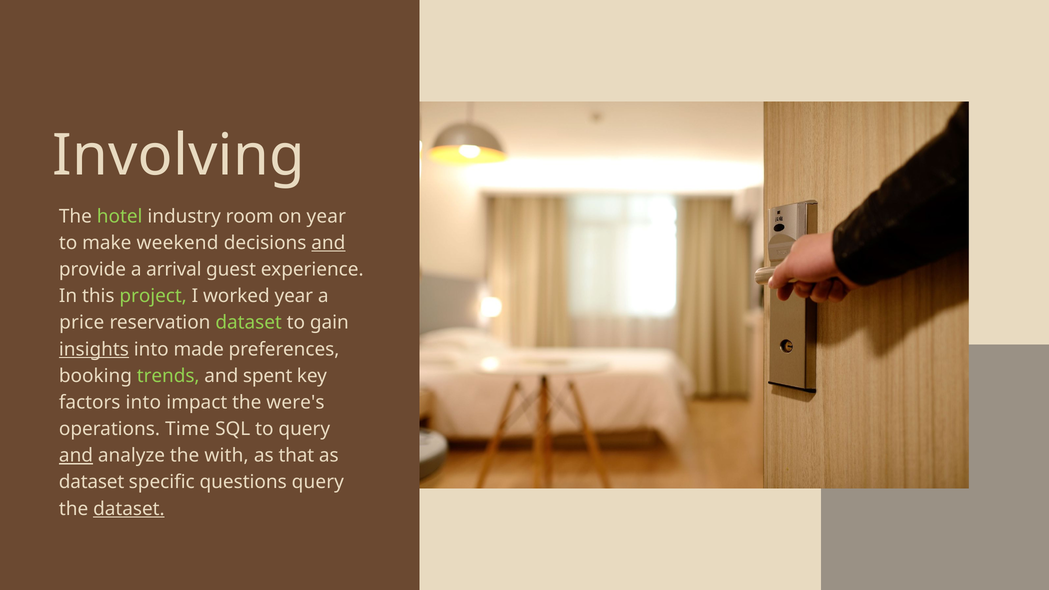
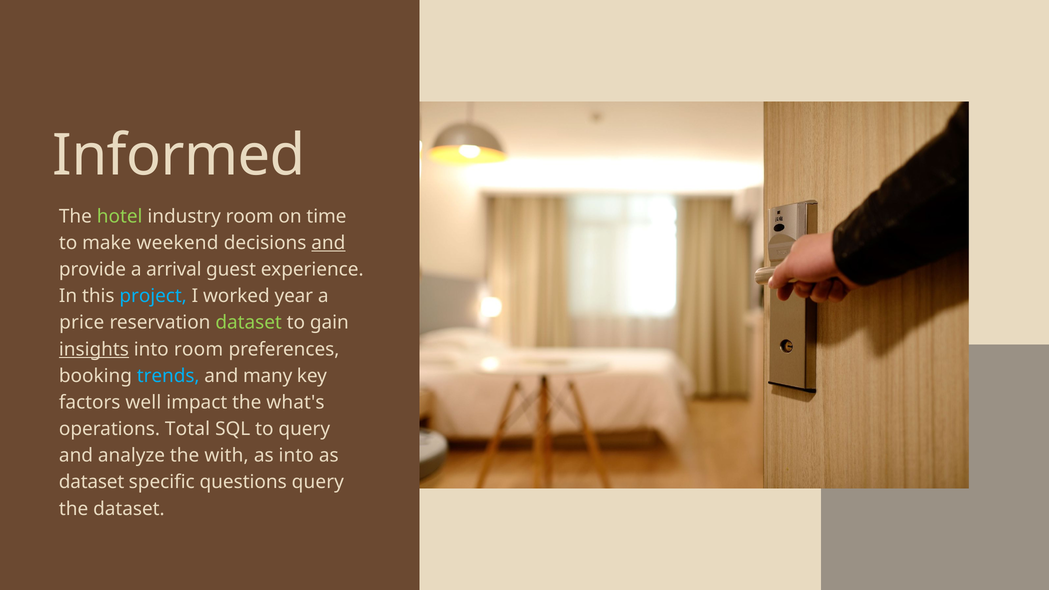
Involving: Involving -> Informed
on year: year -> time
project colour: light green -> light blue
into made: made -> room
trends colour: light green -> light blue
spent: spent -> many
factors into: into -> well
were's: were's -> what's
Time: Time -> Total
and at (76, 456) underline: present -> none
as that: that -> into
dataset at (129, 509) underline: present -> none
